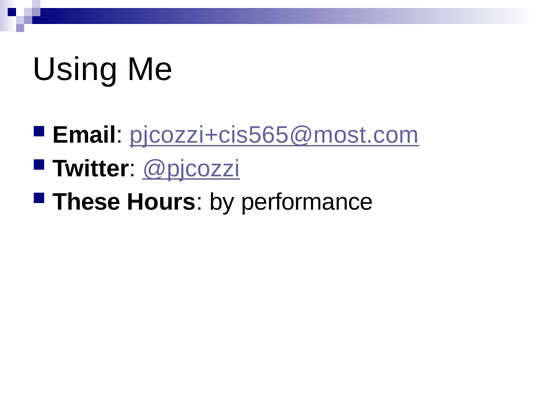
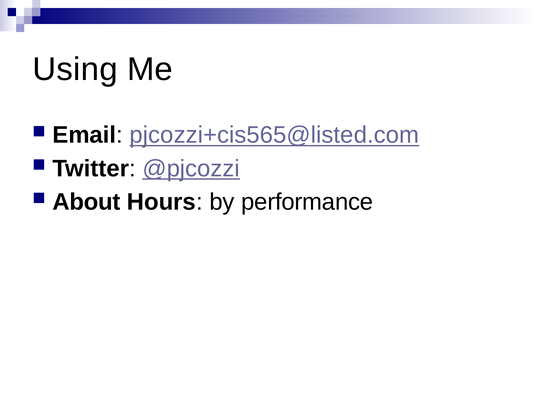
pjcozzi+cis565@most.com: pjcozzi+cis565@most.com -> pjcozzi+cis565@listed.com
These: These -> About
